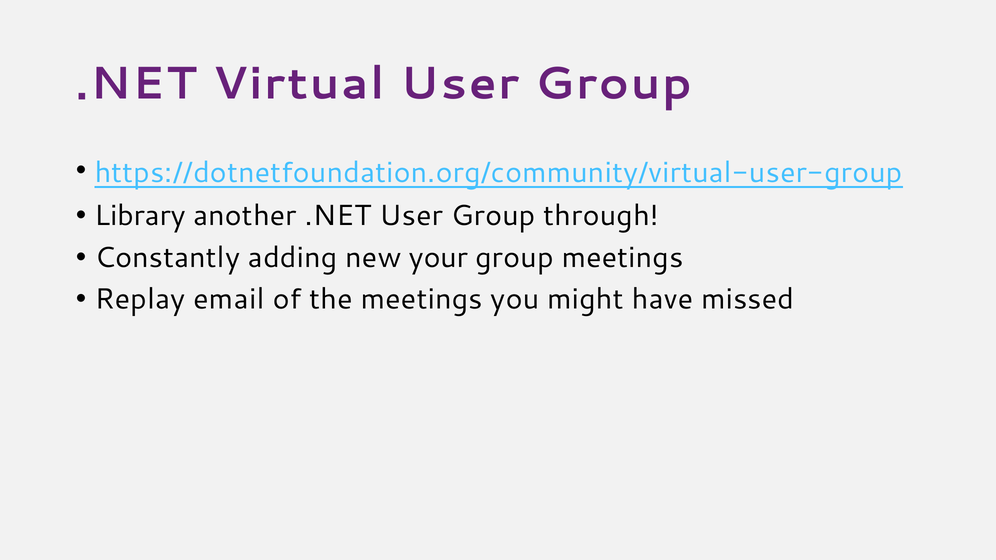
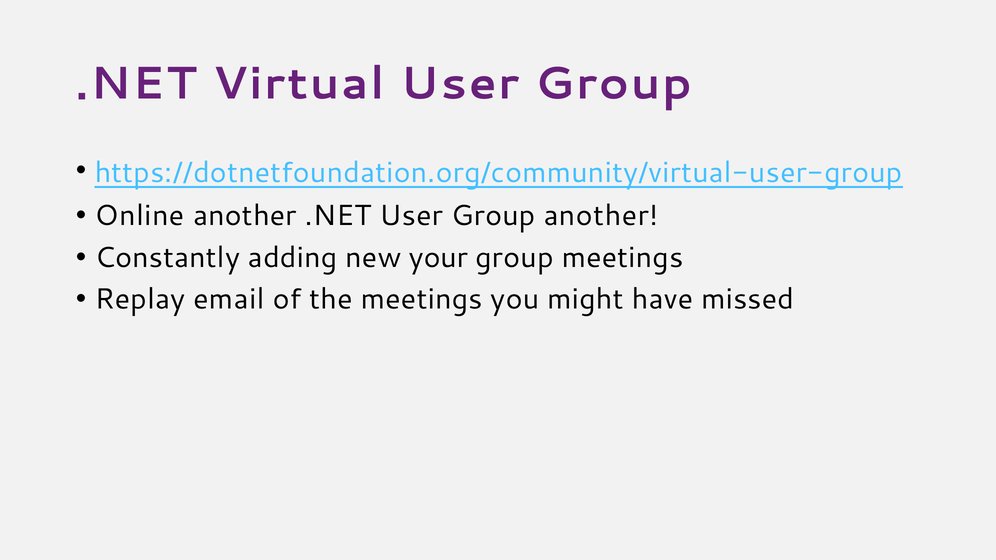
Library: Library -> Online
Group through: through -> another
